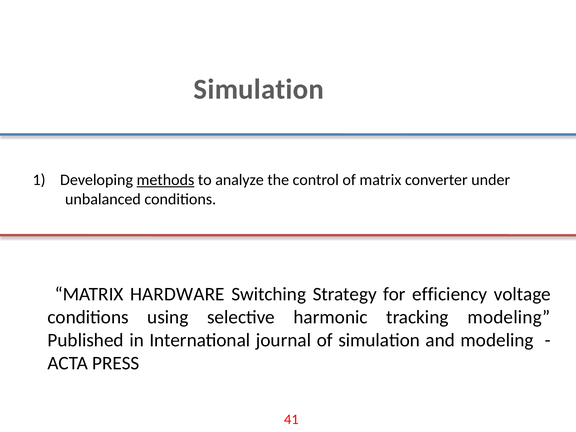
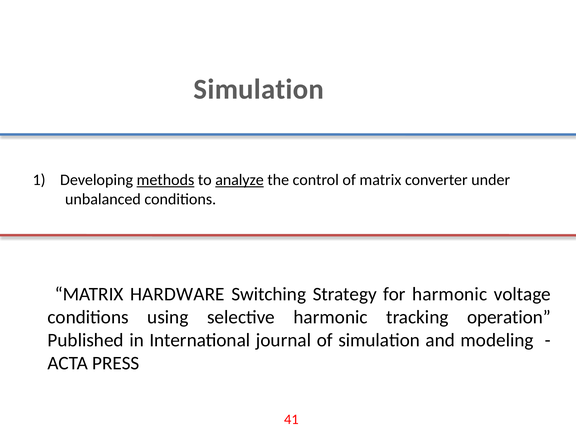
analyze underline: none -> present
for efficiency: efficiency -> harmonic
tracking modeling: modeling -> operation
